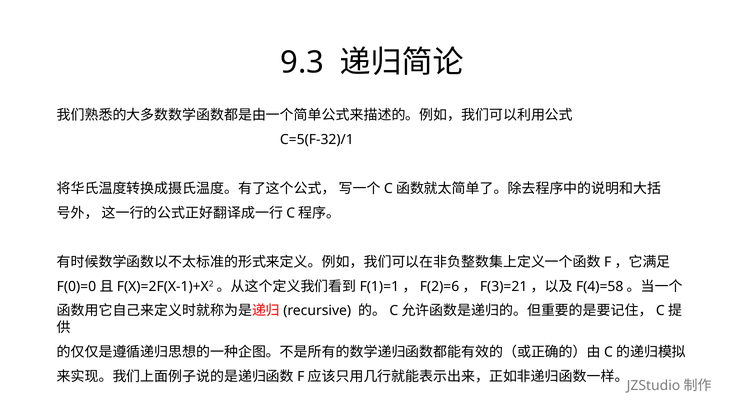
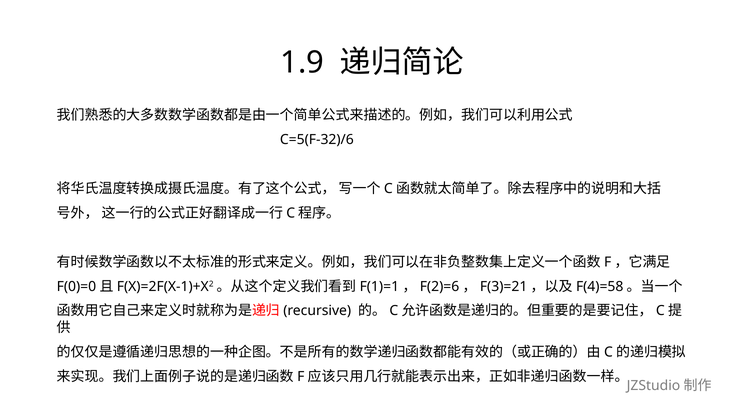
9.3: 9.3 -> 1.9
C=5(F-32)/1: C=5(F-32)/1 -> C=5(F-32)/6
